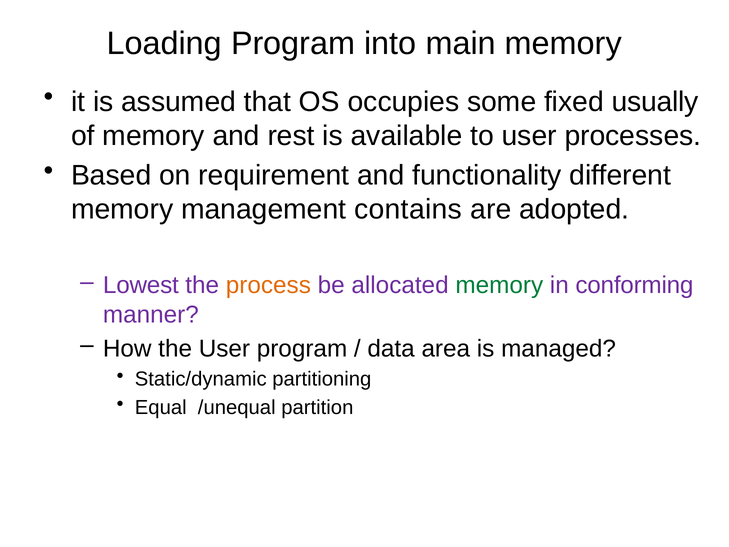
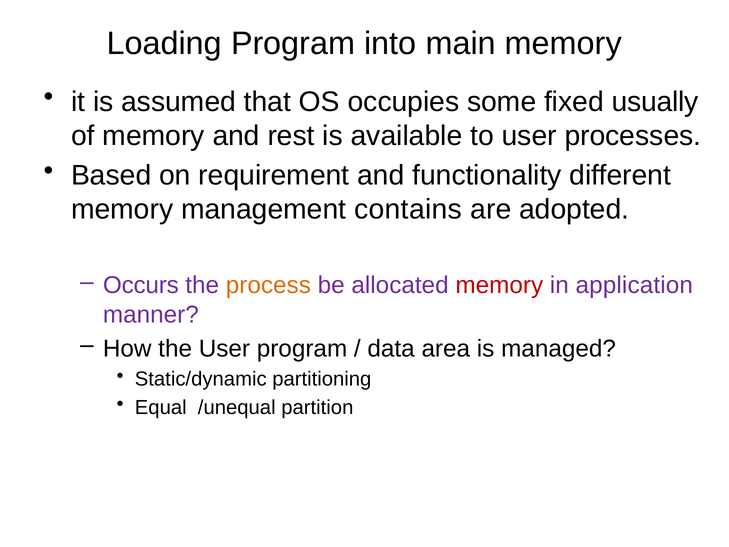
Lowest: Lowest -> Occurs
memory at (499, 285) colour: green -> red
conforming: conforming -> application
